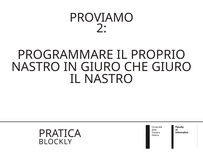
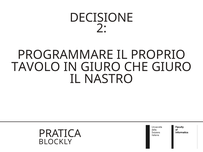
PROVIAMO: PROVIAMO -> DECISIONE
NASTRO at (36, 67): NASTRO -> TAVOLO
